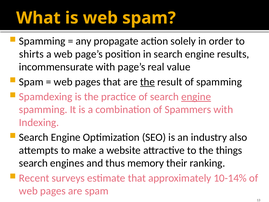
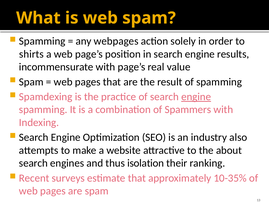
propagate: propagate -> webpages
the at (147, 82) underline: present -> none
things: things -> about
memory: memory -> isolation
10-14%: 10-14% -> 10-35%
